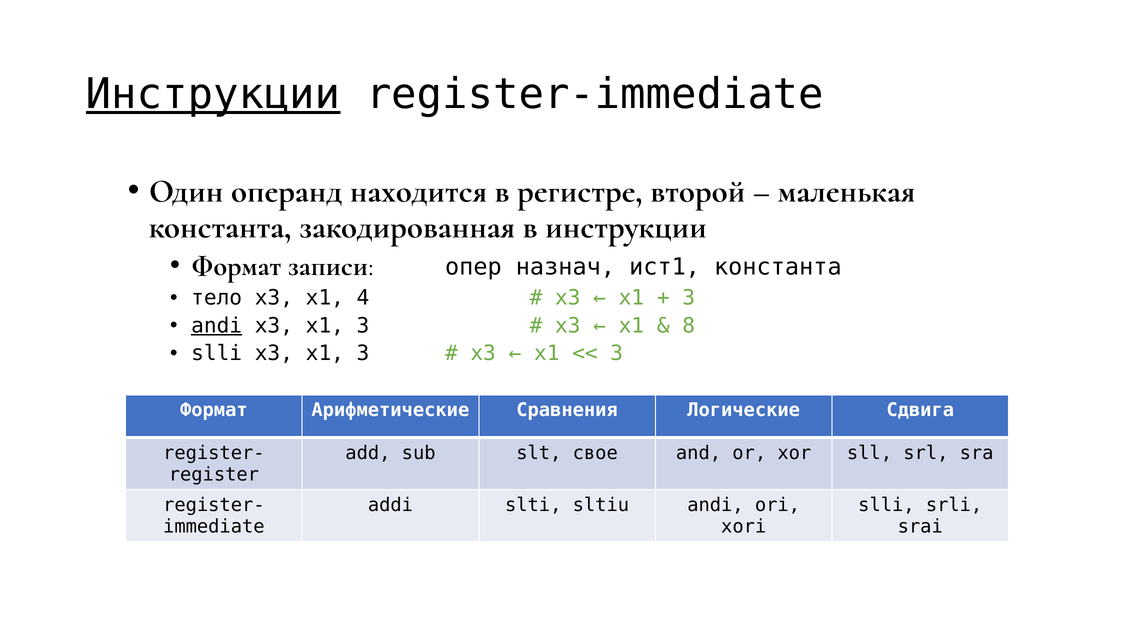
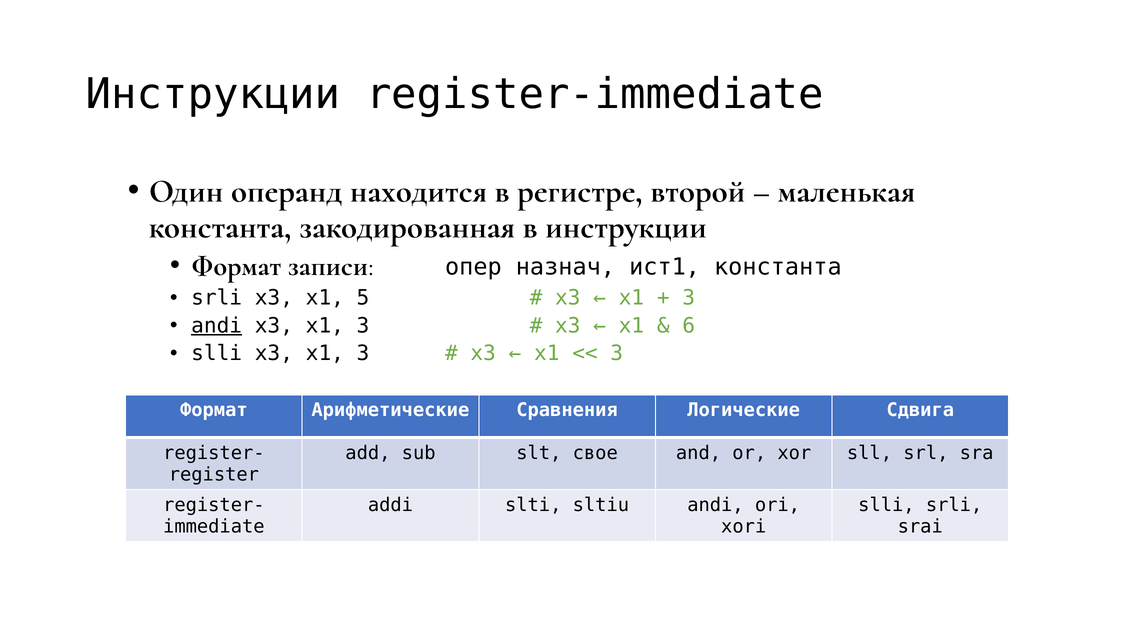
Инструкции at (213, 94) underline: present -> none
тело at (217, 298): тело -> srli
4: 4 -> 5
8: 8 -> 6
